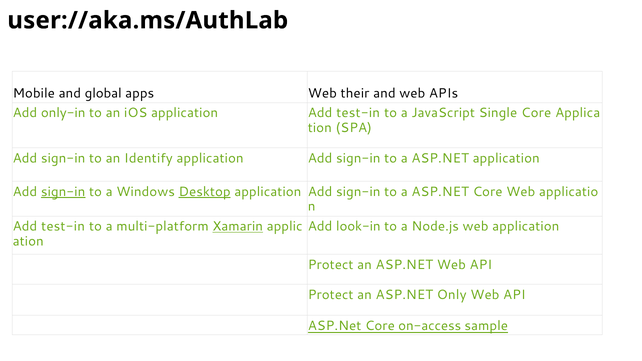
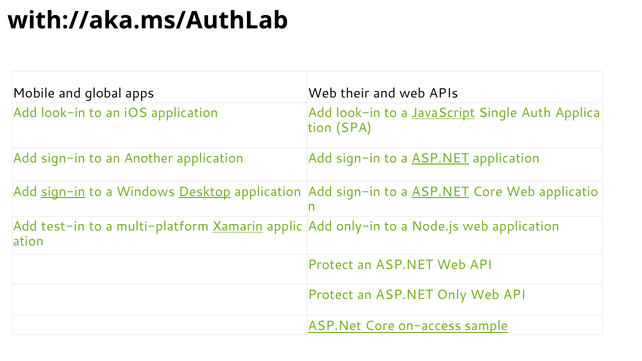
user://aka.ms/AuthLab: user://aka.ms/AuthLab -> with://aka.ms/AuthLab
only-in at (63, 113): only-in -> look-in
application Add test-in: test-in -> look-in
JavaScript underline: none -> present
Single Core: Core -> Auth
Identify: Identify -> Another
ASP.NET at (440, 158) underline: none -> present
ASP.NET at (440, 192) underline: none -> present
look-in: look-in -> only-in
